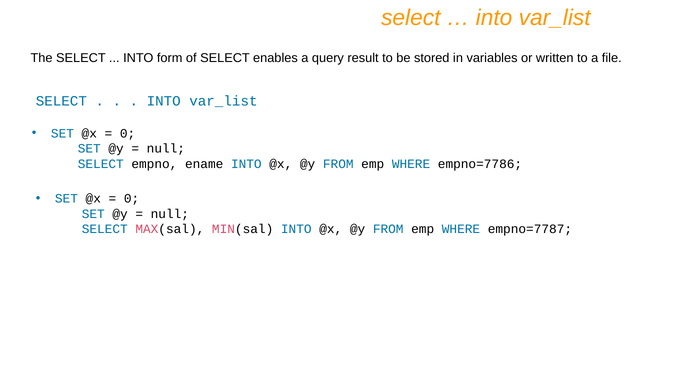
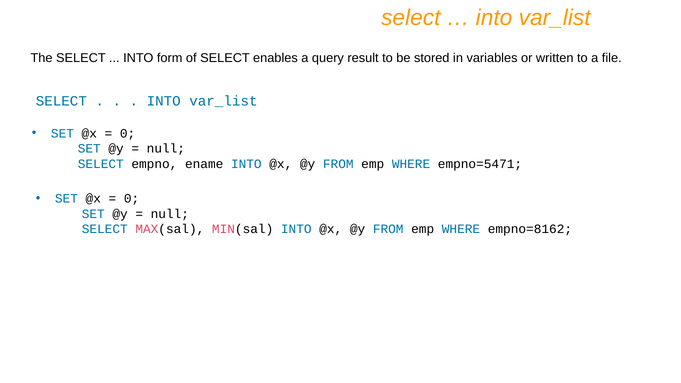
empno=7786: empno=7786 -> empno=5471
empno=7787: empno=7787 -> empno=8162
